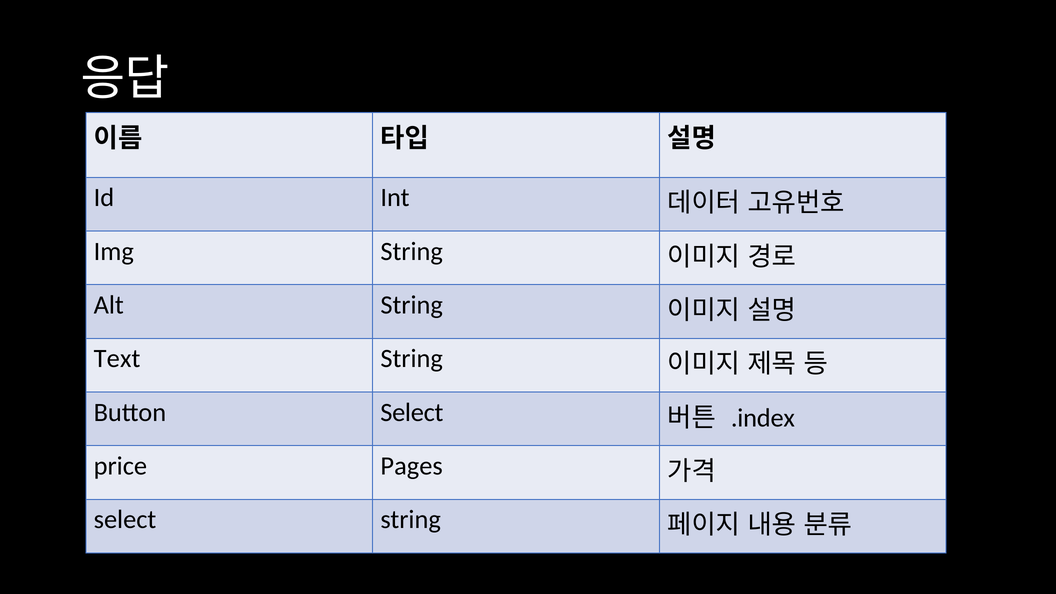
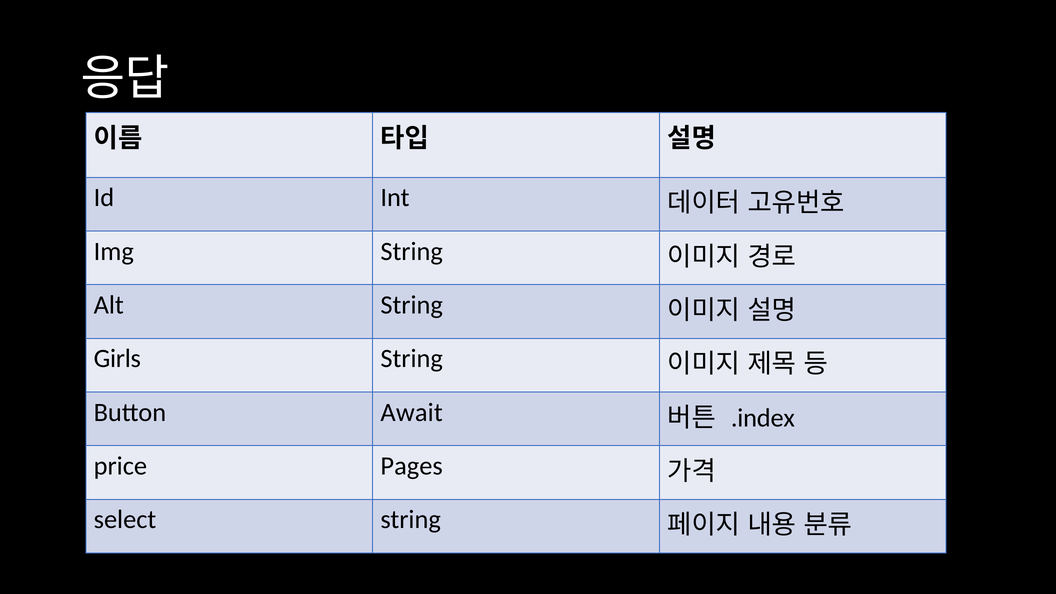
Text: Text -> Girls
Button Select: Select -> Await
